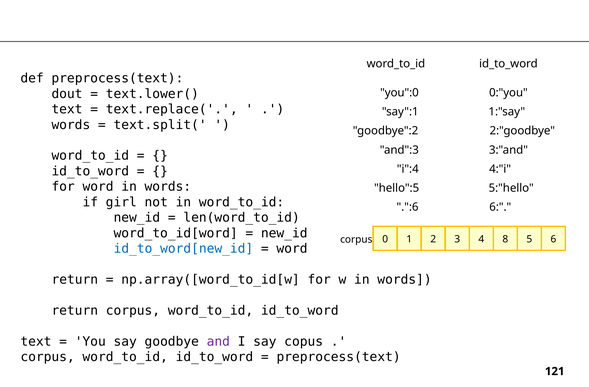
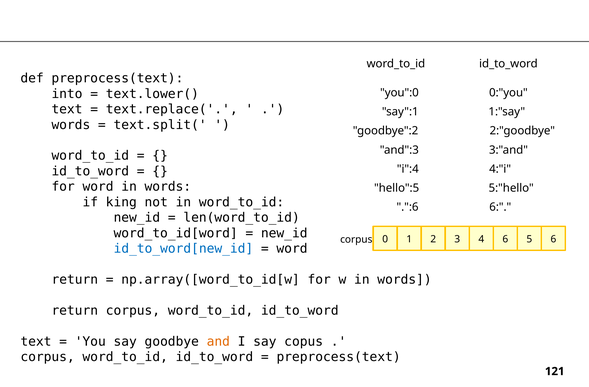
dout: dout -> into
girl: girl -> king
4 8: 8 -> 6
and colour: purple -> orange
